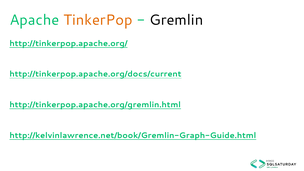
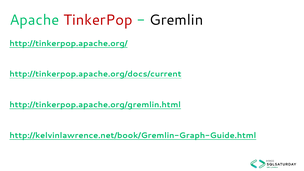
TinkerPop colour: orange -> red
